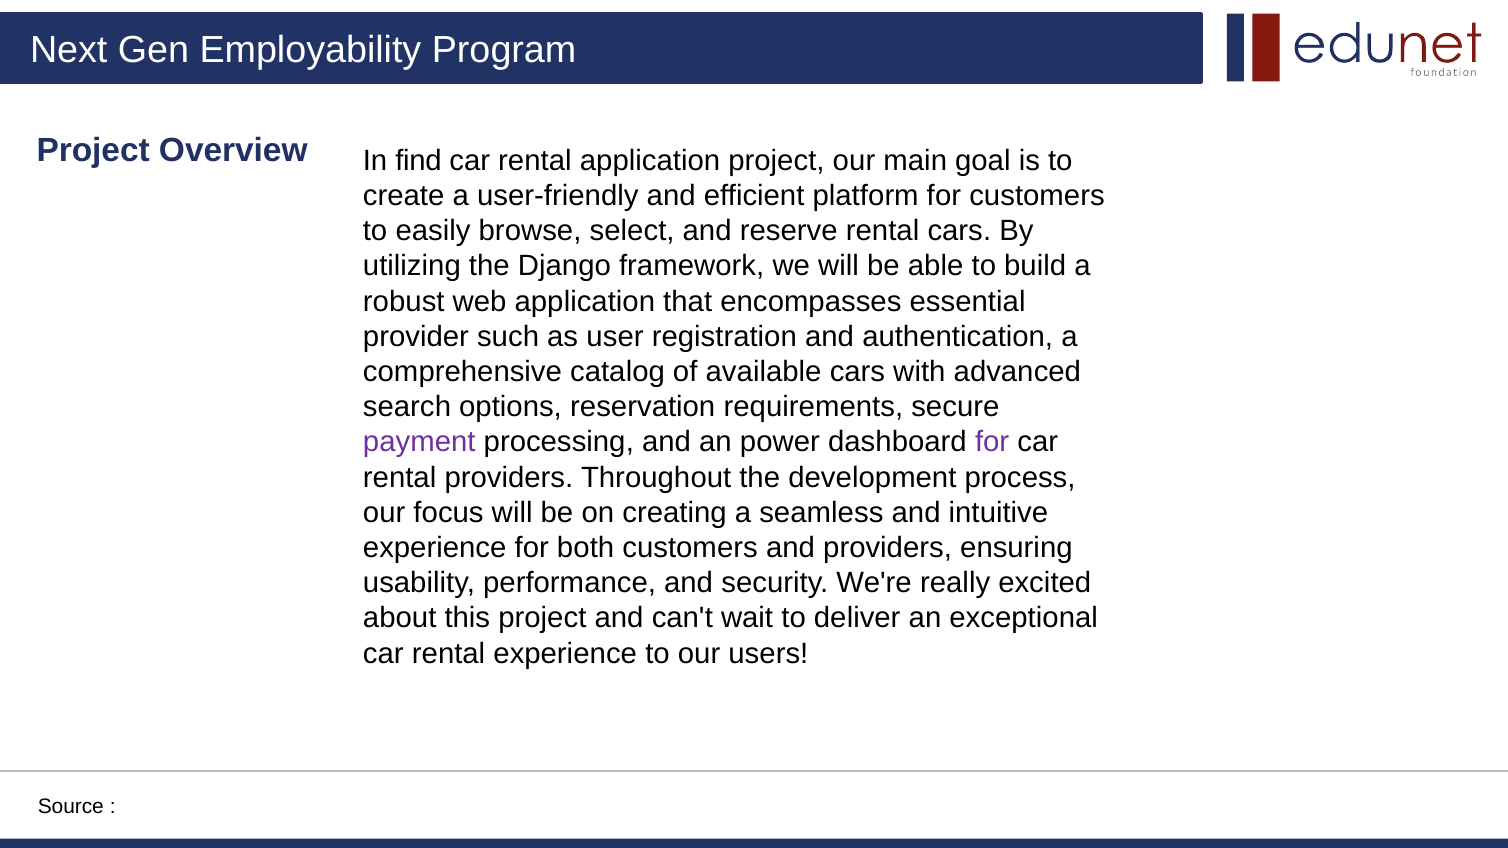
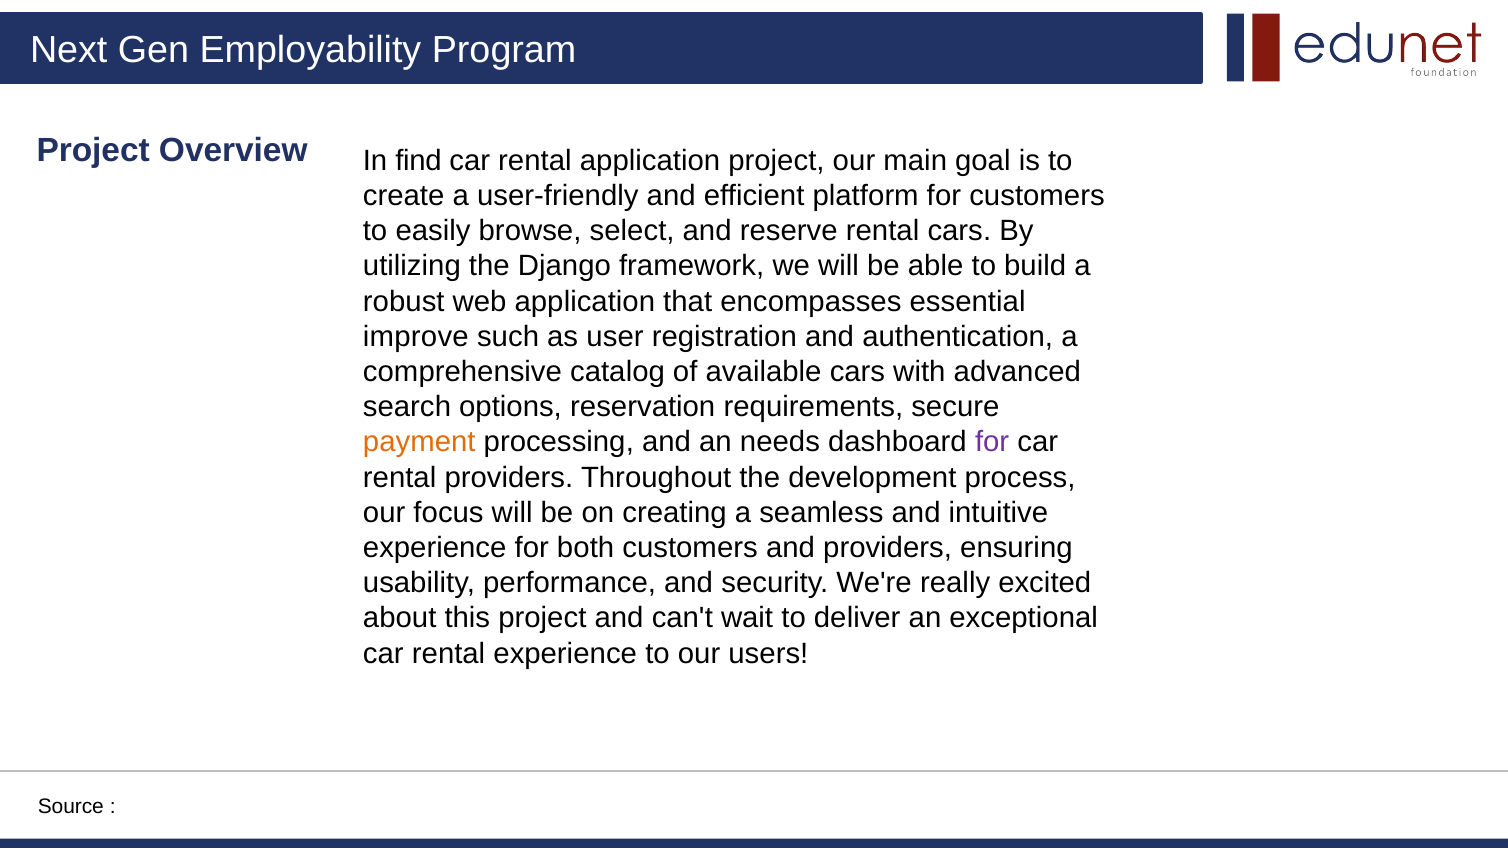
provider: provider -> improve
payment colour: purple -> orange
power: power -> needs
